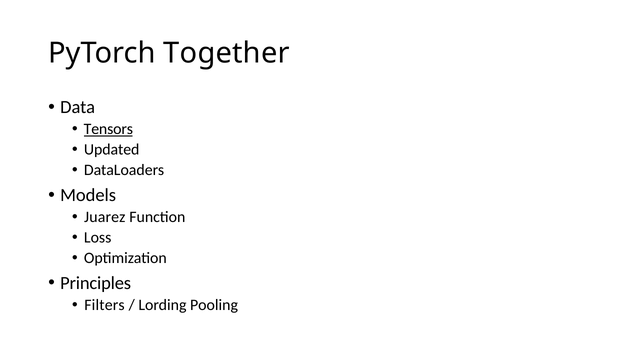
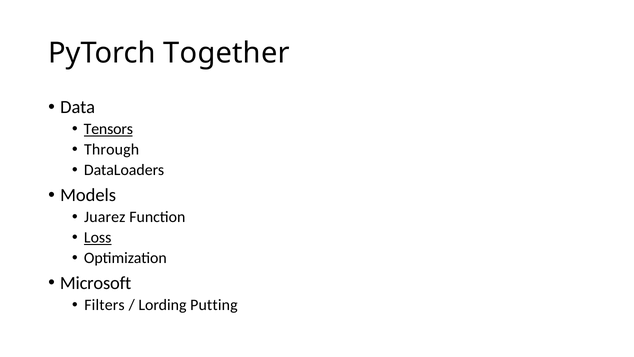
Updated: Updated -> Through
Loss underline: none -> present
Principles: Principles -> Microsoft
Pooling: Pooling -> Putting
